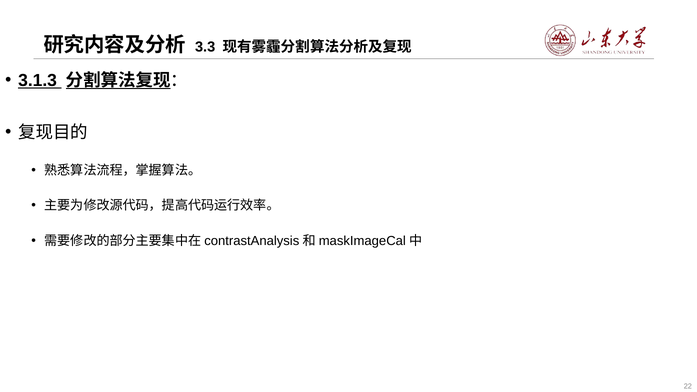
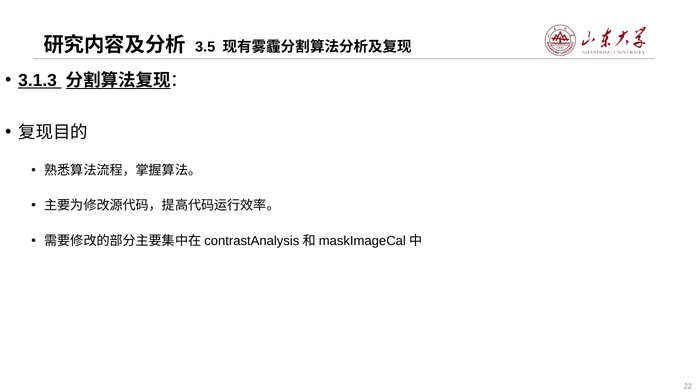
3.3: 3.3 -> 3.5
